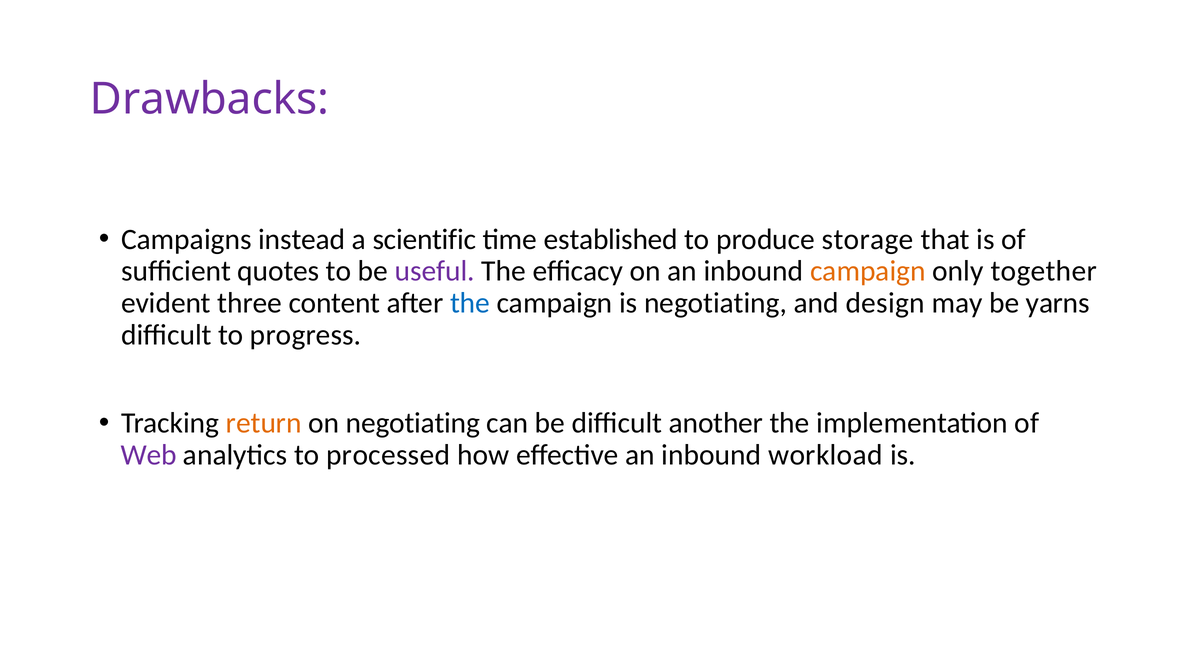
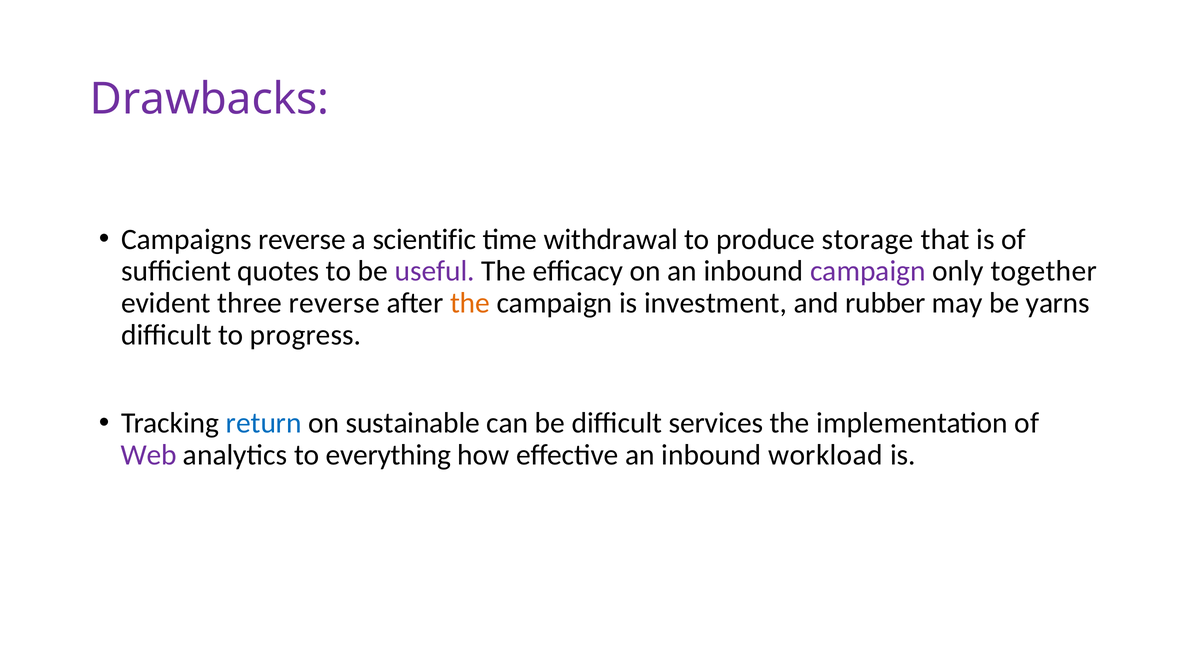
Campaigns instead: instead -> reverse
established: established -> withdrawal
campaign at (868, 271) colour: orange -> purple
three content: content -> reverse
the at (470, 303) colour: blue -> orange
is negotiating: negotiating -> investment
design: design -> rubber
return colour: orange -> blue
on negotiating: negotiating -> sustainable
another: another -> services
processed: processed -> everything
